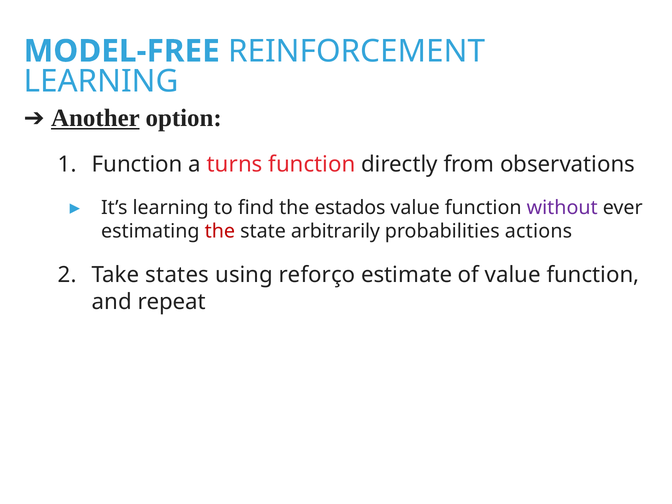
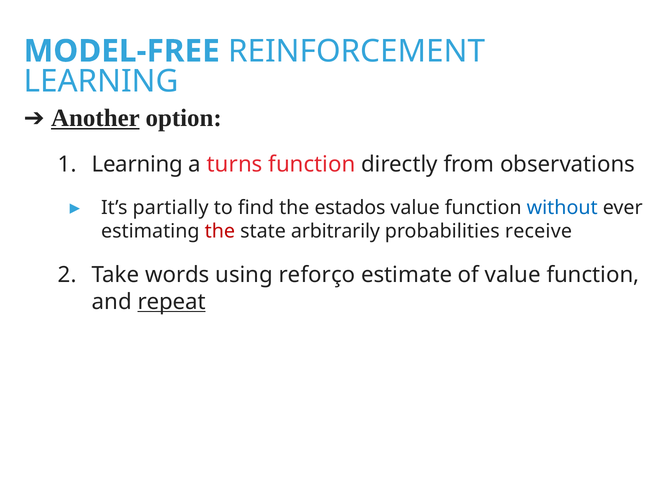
Function at (137, 164): Function -> Learning
It’s learning: learning -> partially
without colour: purple -> blue
actions: actions -> receive
states: states -> words
repeat underline: none -> present
